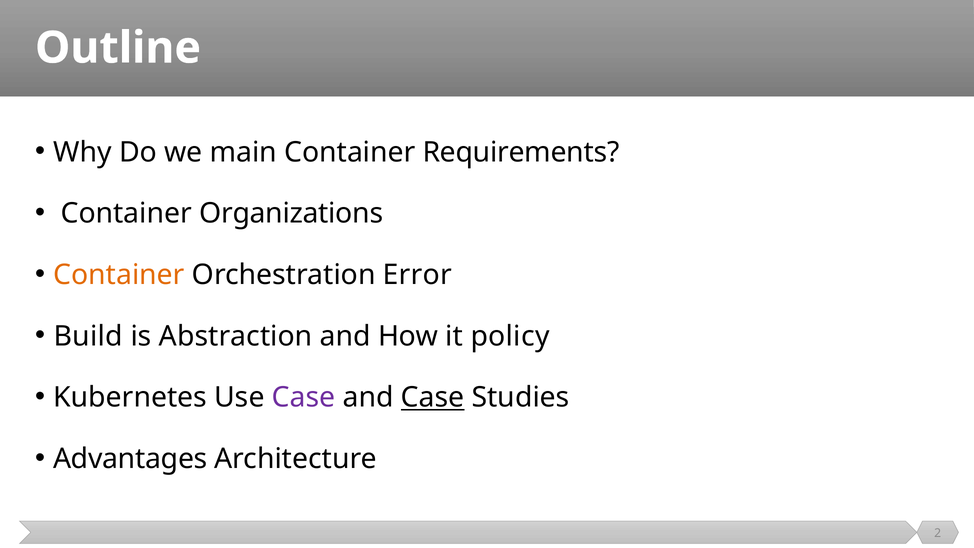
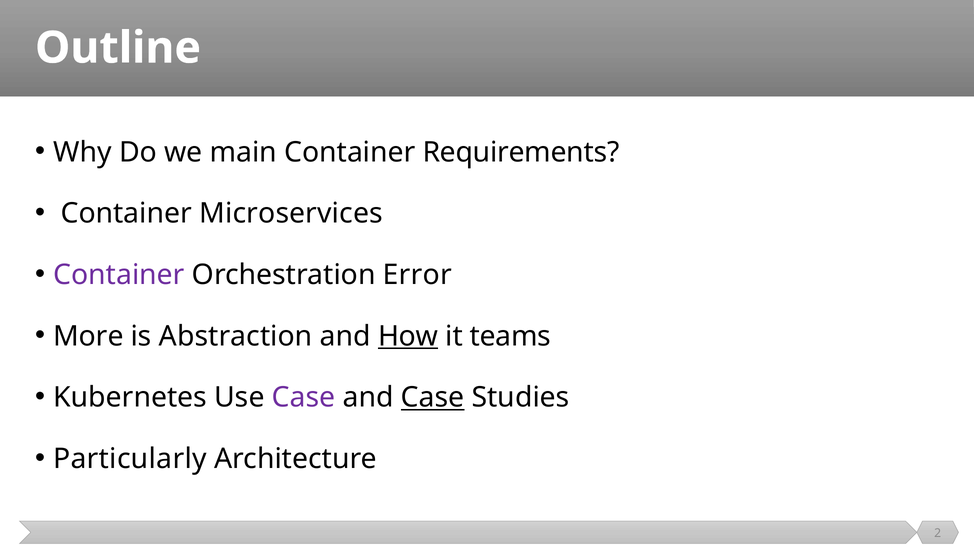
Organizations: Organizations -> Microservices
Container at (119, 275) colour: orange -> purple
Build: Build -> More
How underline: none -> present
policy: policy -> teams
Advantages: Advantages -> Particularly
